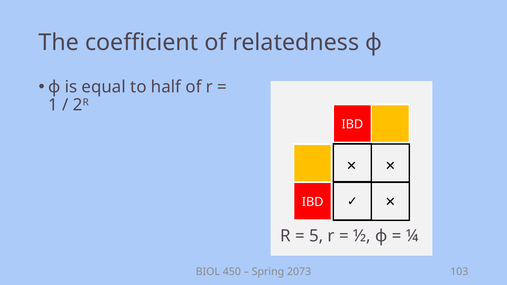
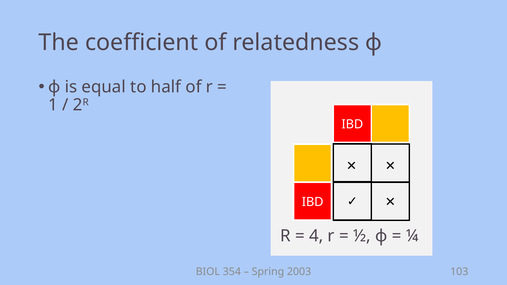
5: 5 -> 4
450: 450 -> 354
2073: 2073 -> 2003
